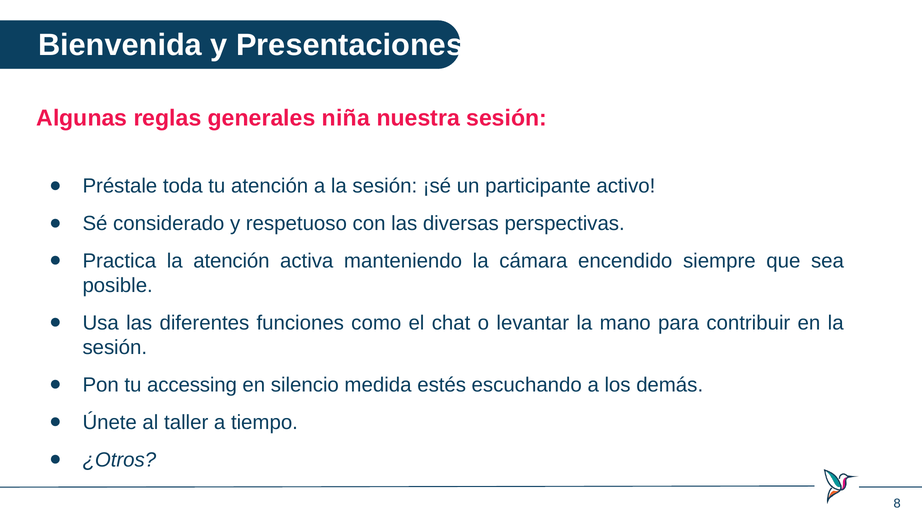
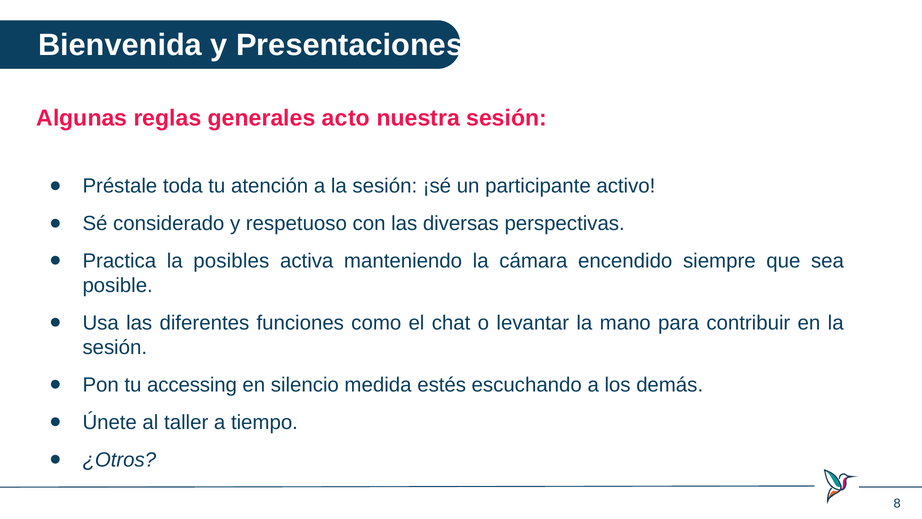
niña: niña -> acto
la atención: atención -> posibles
